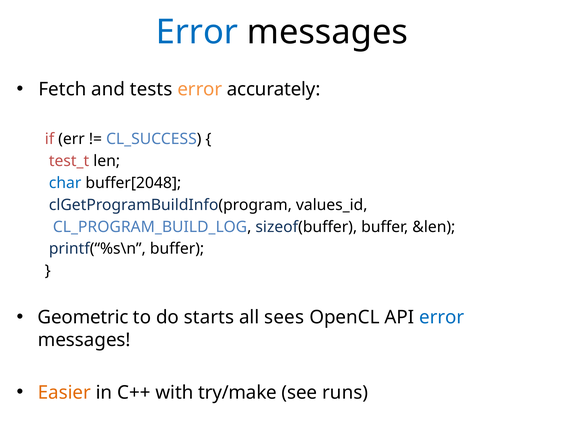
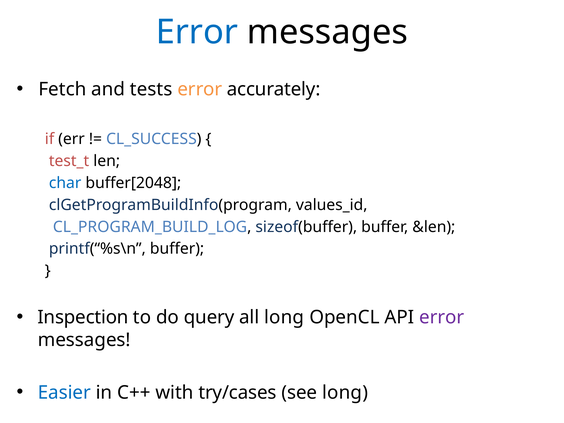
Geometric: Geometric -> Inspection
starts: starts -> query
all sees: sees -> long
error at (442, 317) colour: blue -> purple
Easier colour: orange -> blue
try/make: try/make -> try/cases
see runs: runs -> long
